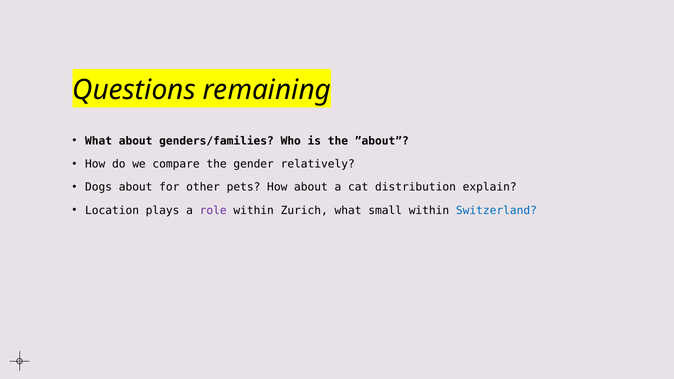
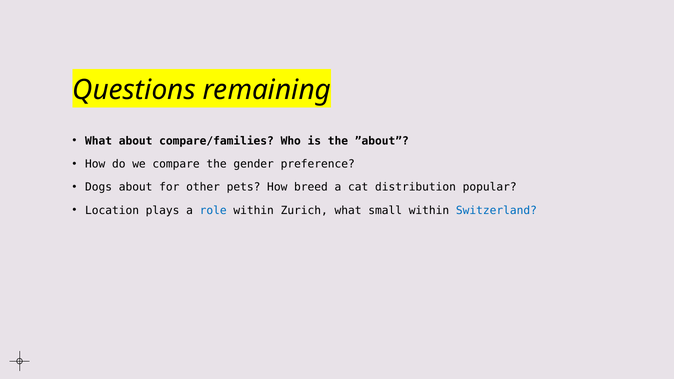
genders/families: genders/families -> compare/families
relatively: relatively -> preference
How about: about -> breed
explain: explain -> popular
role colour: purple -> blue
